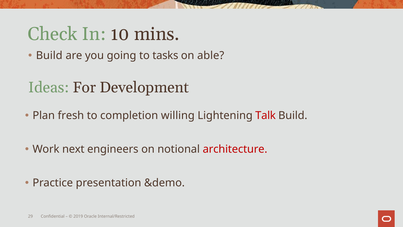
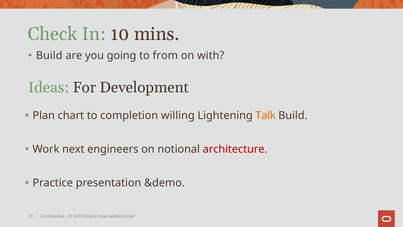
tasks: tasks -> from
able: able -> with
fresh: fresh -> chart
Talk colour: red -> orange
